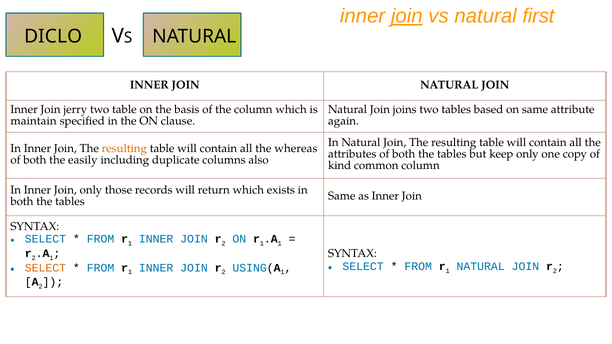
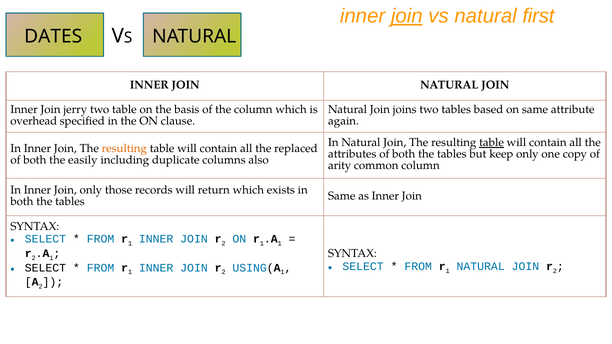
DICLO: DICLO -> DATES
maintain: maintain -> overhead
table at (492, 143) underline: none -> present
whereas: whereas -> replaced
kind: kind -> arity
SELECT at (45, 268) colour: orange -> black
